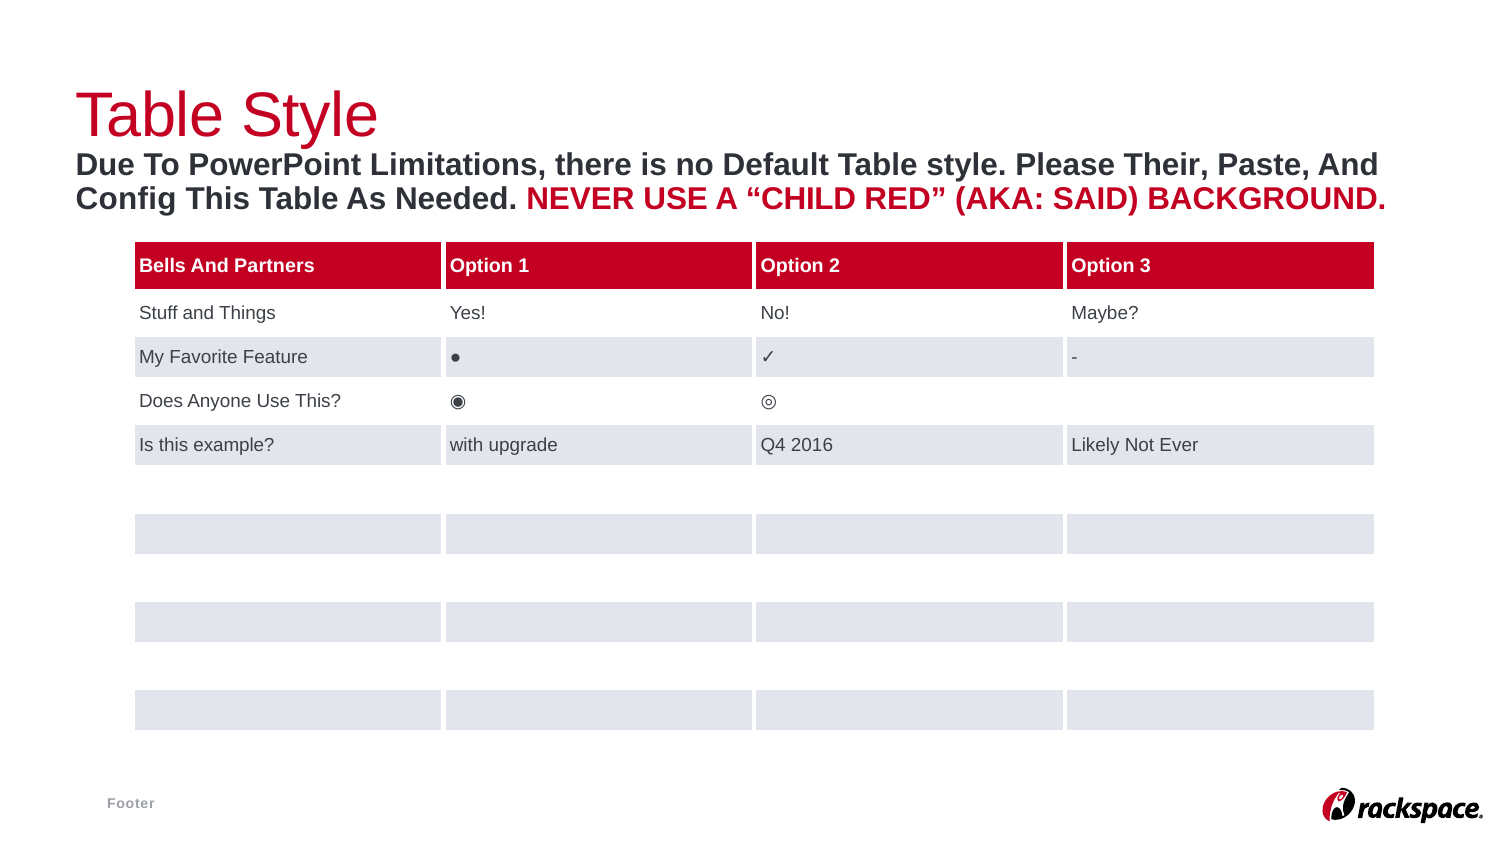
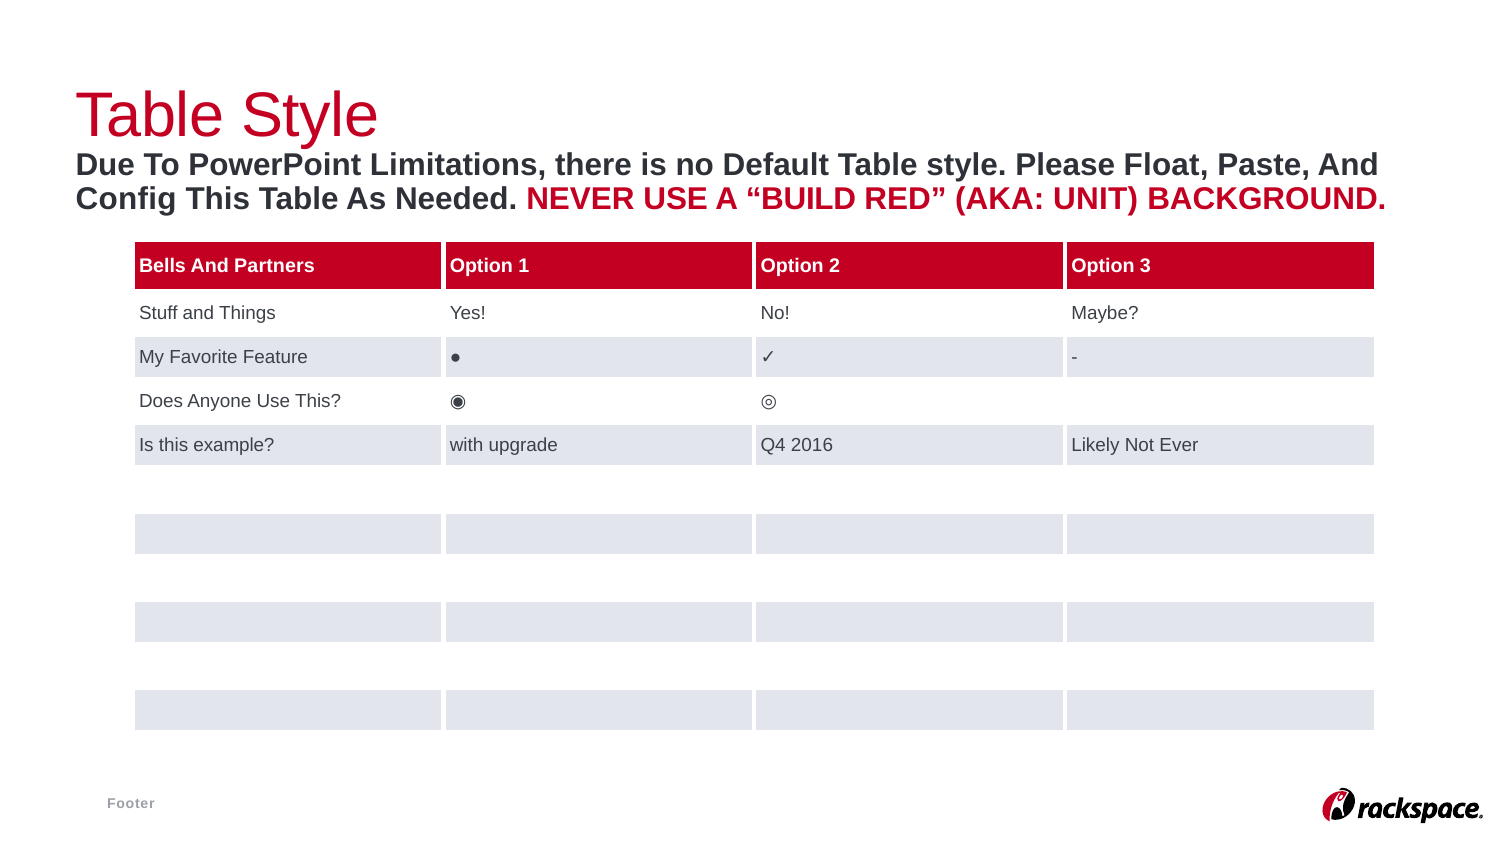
Their: Their -> Float
CHILD: CHILD -> BUILD
SAID: SAID -> UNIT
